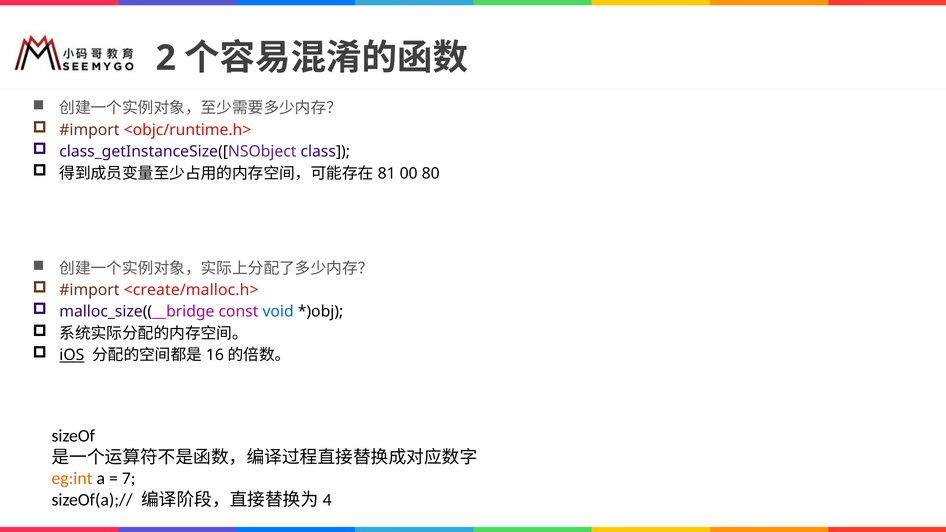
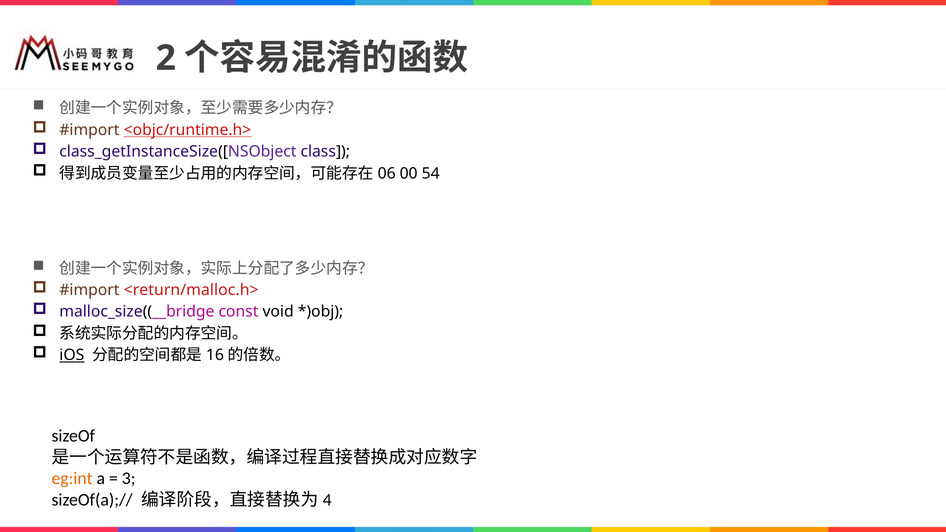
<objc/runtime.h> underline: none -> present
81: 81 -> 06
80: 80 -> 54
<create/malloc.h>: <create/malloc.h> -> <return/malloc.h>
void colour: blue -> black
7: 7 -> 3
